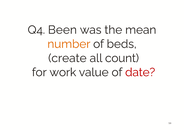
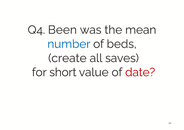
number colour: orange -> blue
count: count -> saves
work: work -> short
